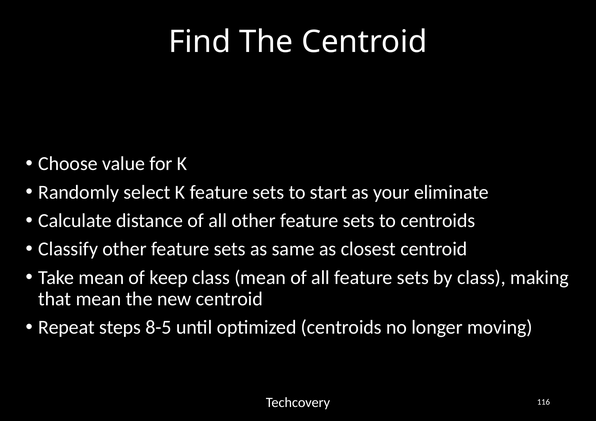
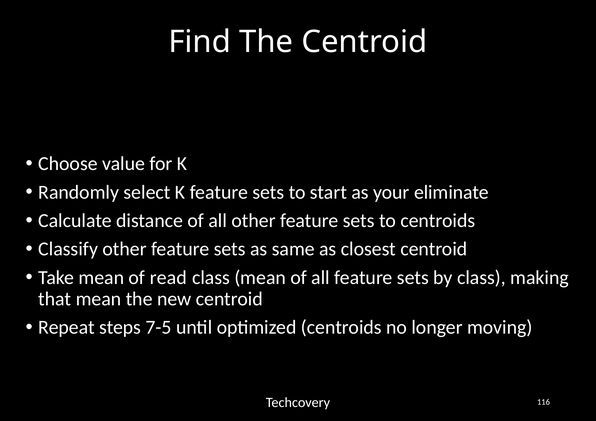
keep: keep -> read
8-5: 8-5 -> 7-5
